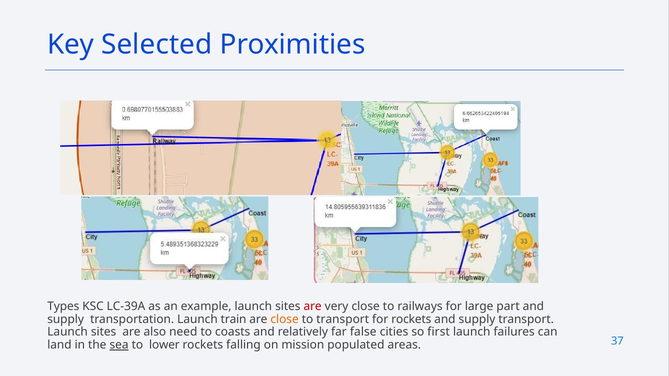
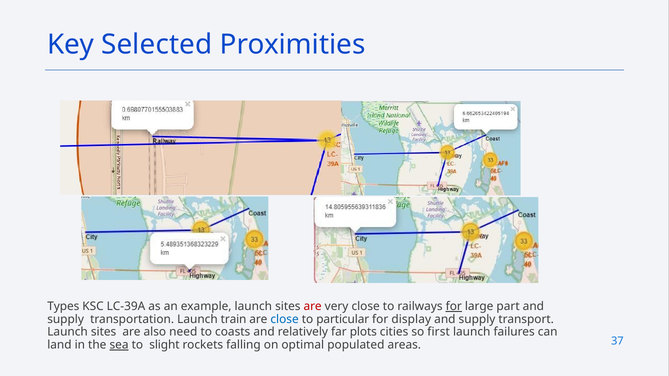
for at (454, 307) underline: none -> present
close at (285, 319) colour: orange -> blue
to transport: transport -> particular
for rockets: rockets -> display
false: false -> plots
lower: lower -> slight
mission: mission -> optimal
